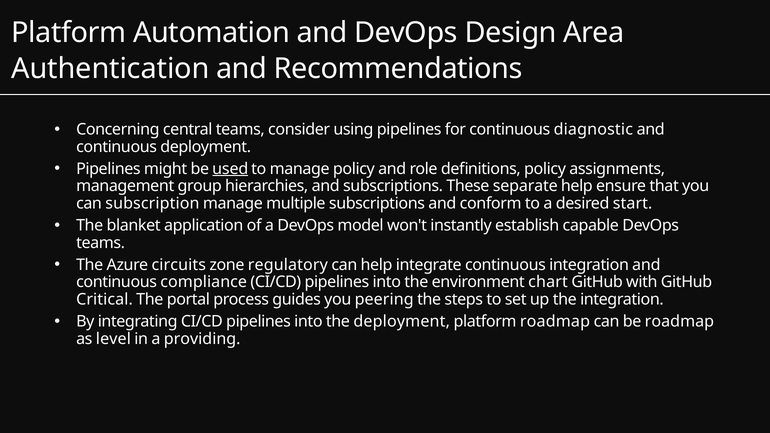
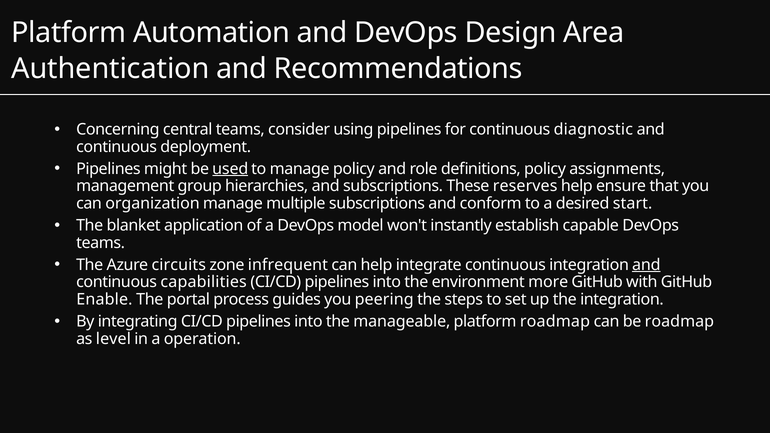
separate: separate -> reserves
subscription: subscription -> organization
regulatory: regulatory -> infrequent
and at (646, 265) underline: none -> present
compliance: compliance -> capabilities
chart: chart -> more
Critical: Critical -> Enable
the deployment: deployment -> manageable
providing: providing -> operation
